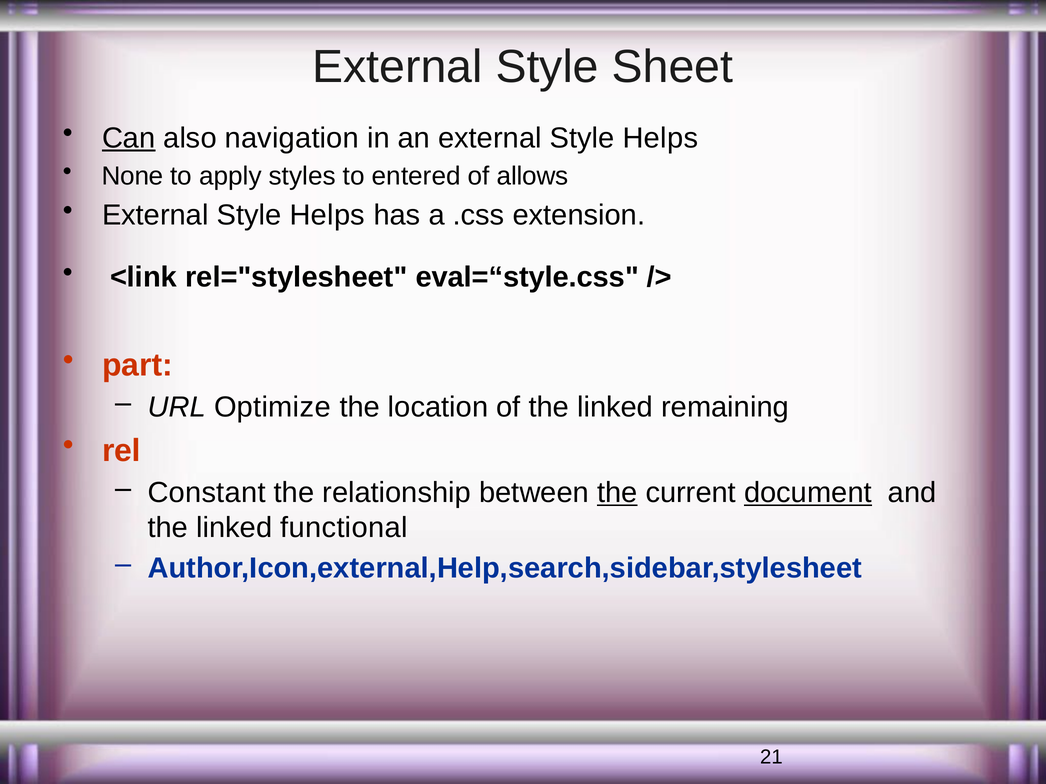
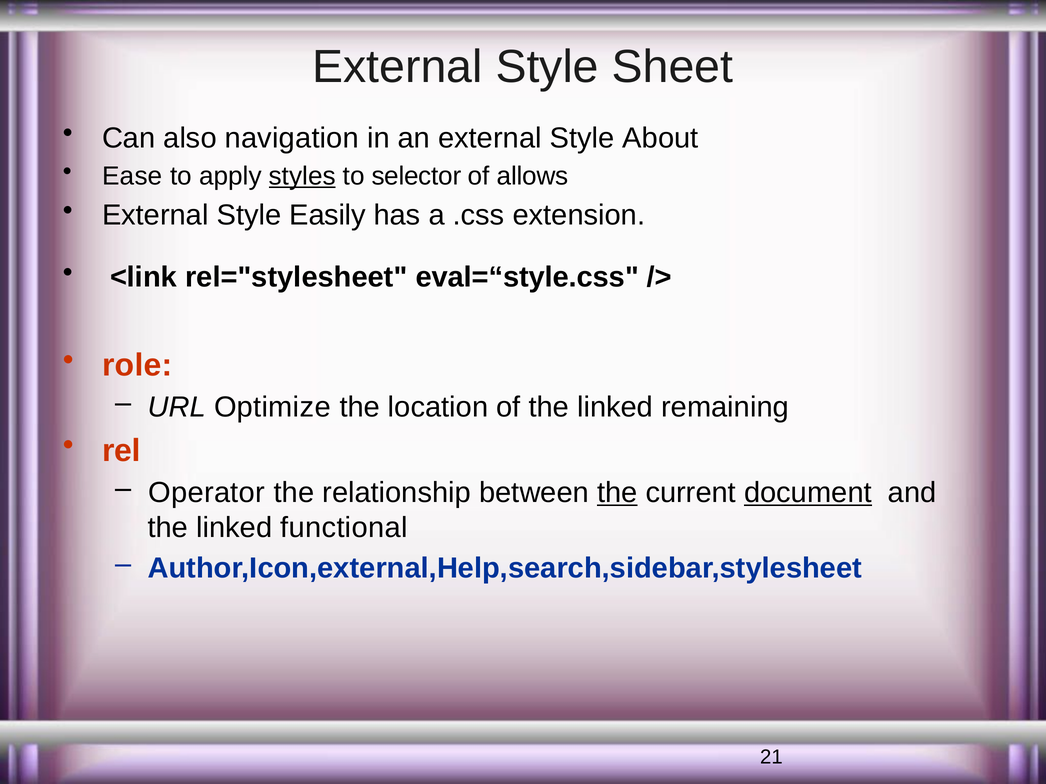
Can underline: present -> none
an external Style Helps: Helps -> About
None: None -> Ease
styles underline: none -> present
entered: entered -> selector
Helps at (327, 215): Helps -> Easily
part: part -> role
Constant: Constant -> Operator
